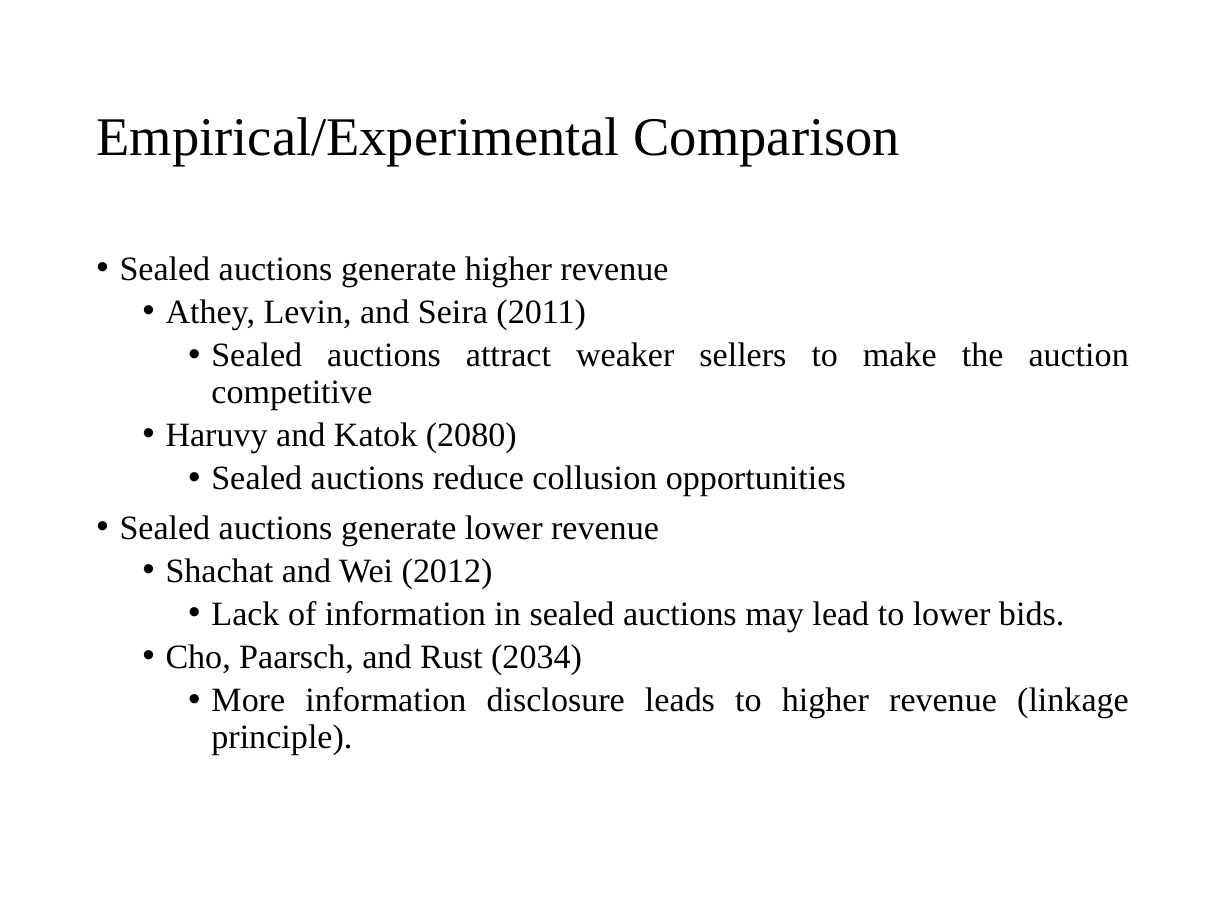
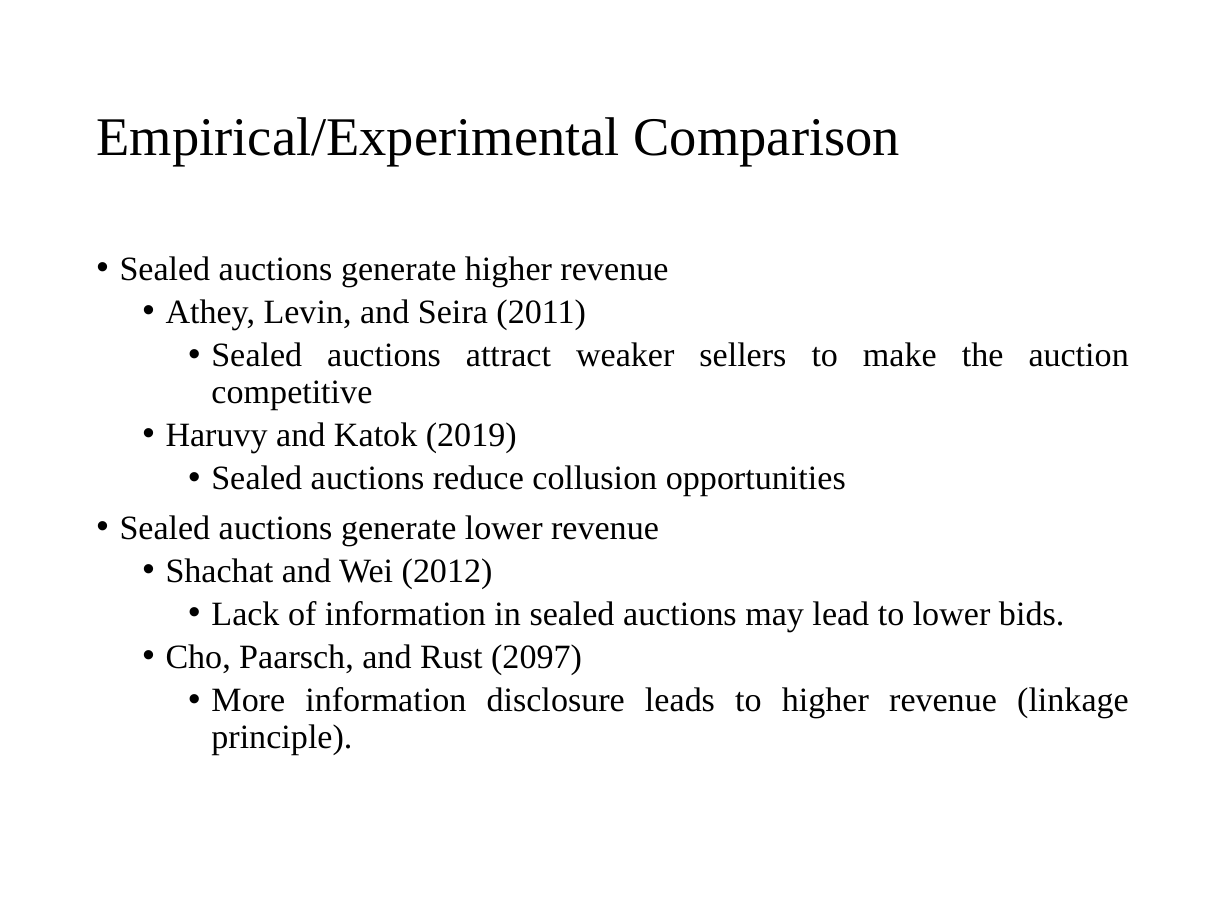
2080: 2080 -> 2019
2034: 2034 -> 2097
